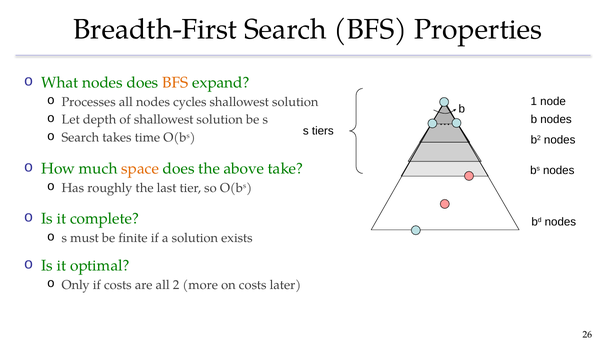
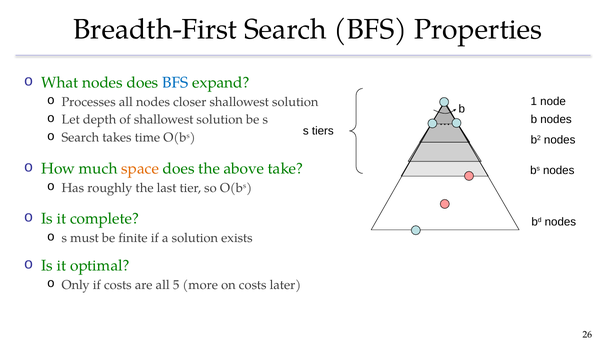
BFS at (175, 83) colour: orange -> blue
cycles: cycles -> closer
2: 2 -> 5
